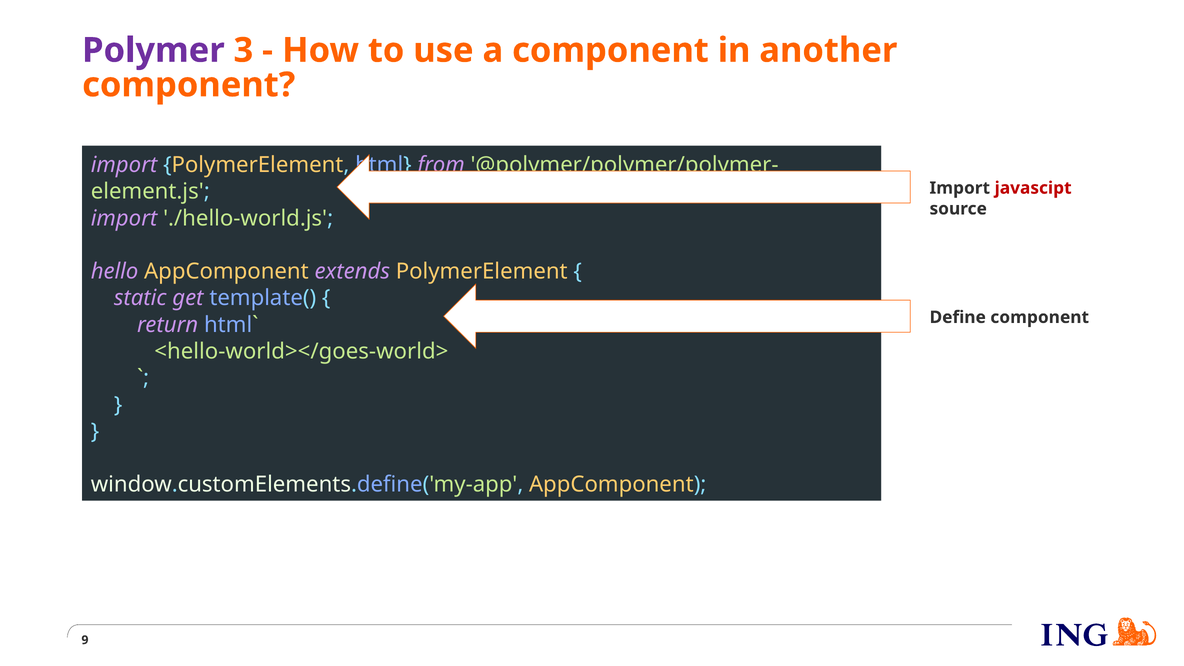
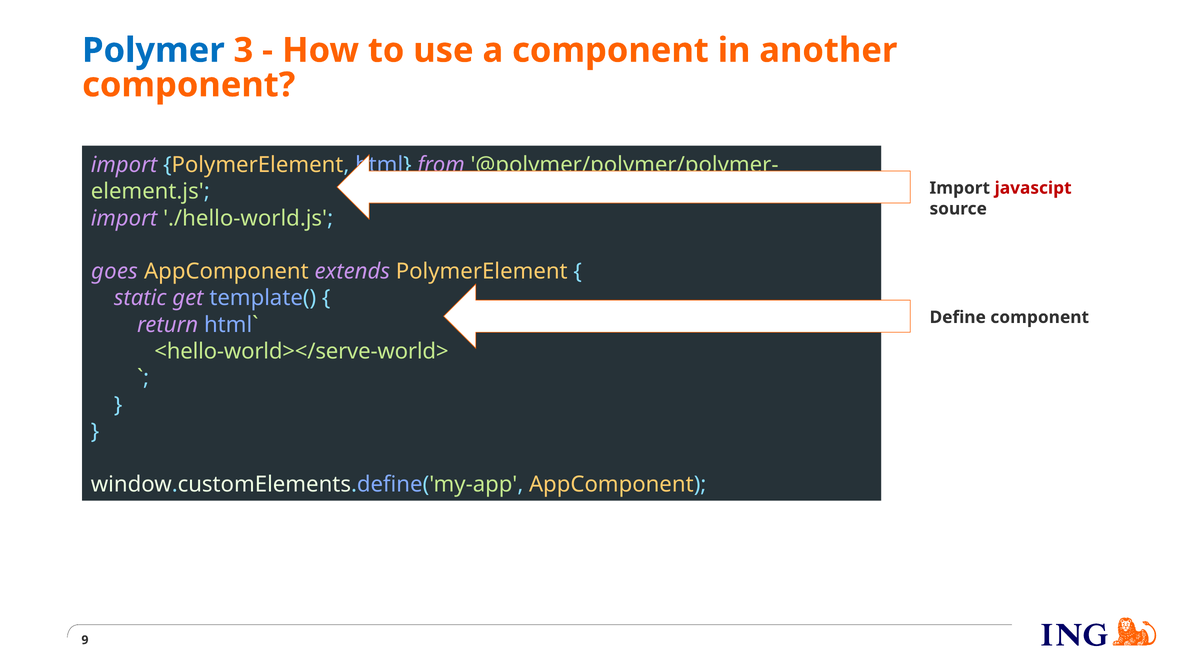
Polymer colour: purple -> blue
hello: hello -> goes
<hello-world></goes-world>: <hello-world></goes-world> -> <hello-world></serve-world>
